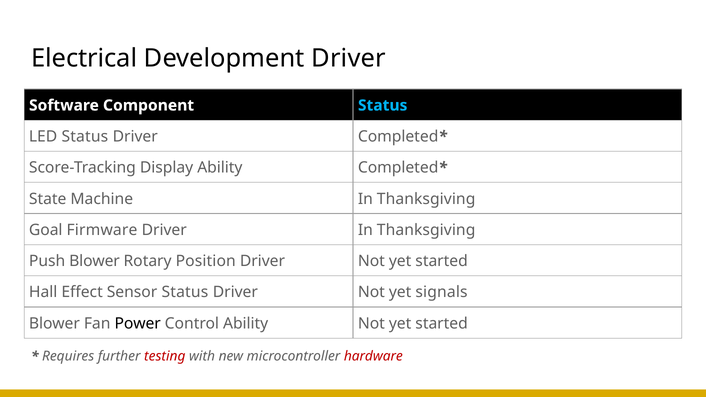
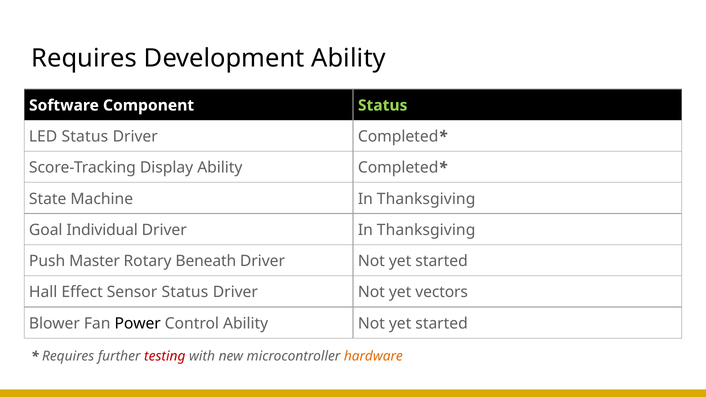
Electrical at (84, 58): Electrical -> Requires
Development Driver: Driver -> Ability
Status at (383, 105) colour: light blue -> light green
Firmware: Firmware -> Individual
Push Blower: Blower -> Master
Position: Position -> Beneath
signals: signals -> vectors
hardware colour: red -> orange
